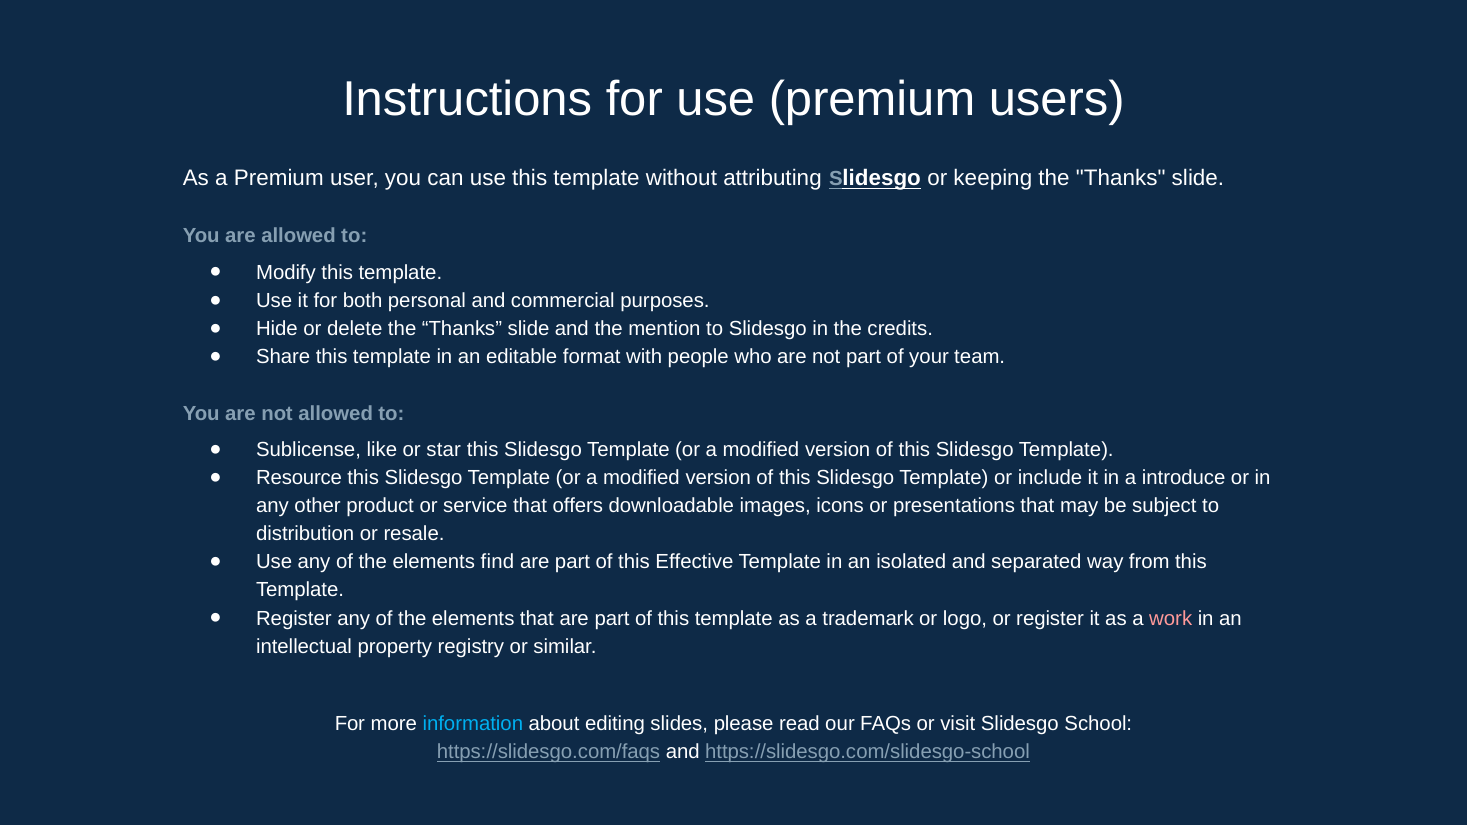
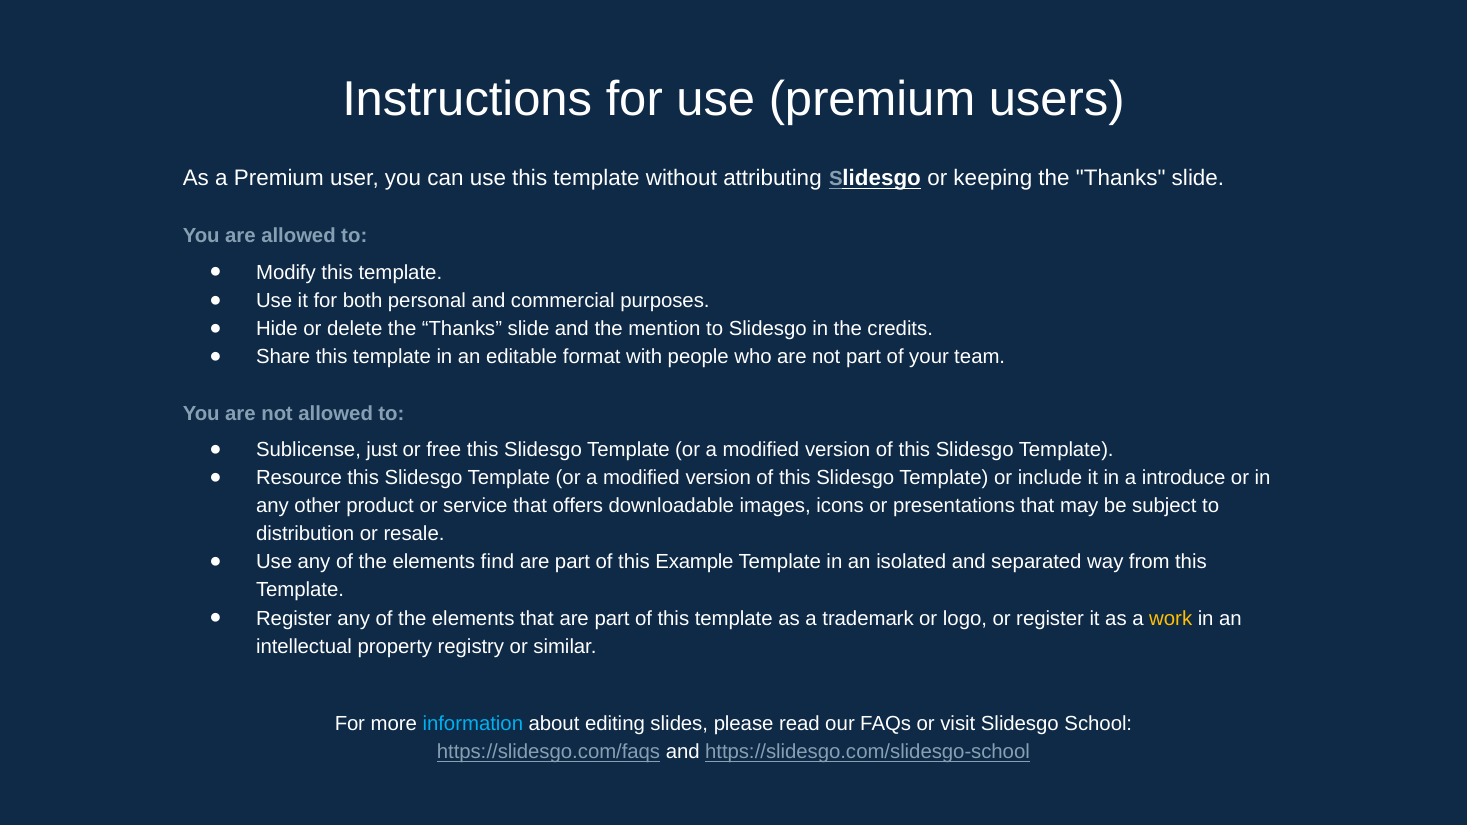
like: like -> just
star: star -> free
Effective: Effective -> Example
work colour: pink -> yellow
